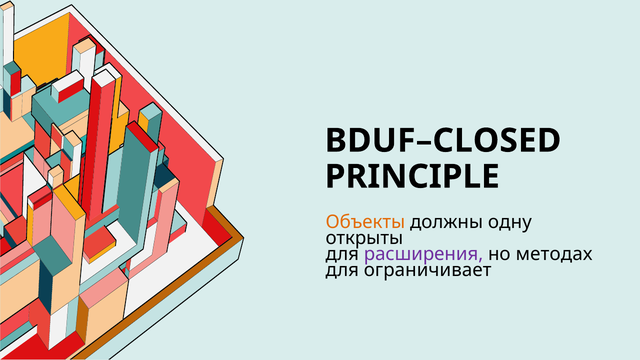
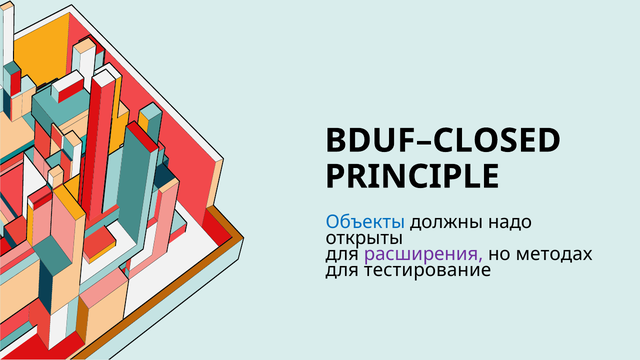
Объекты colour: orange -> blue
одну: одну -> надо
ограничивает: ограничивает -> тестирование
